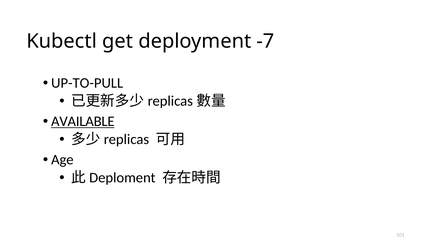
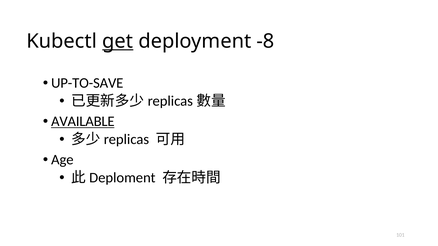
get underline: none -> present
-7: -7 -> -8
UP-TO-PULL: UP-TO-PULL -> UP-TO-SAVE
